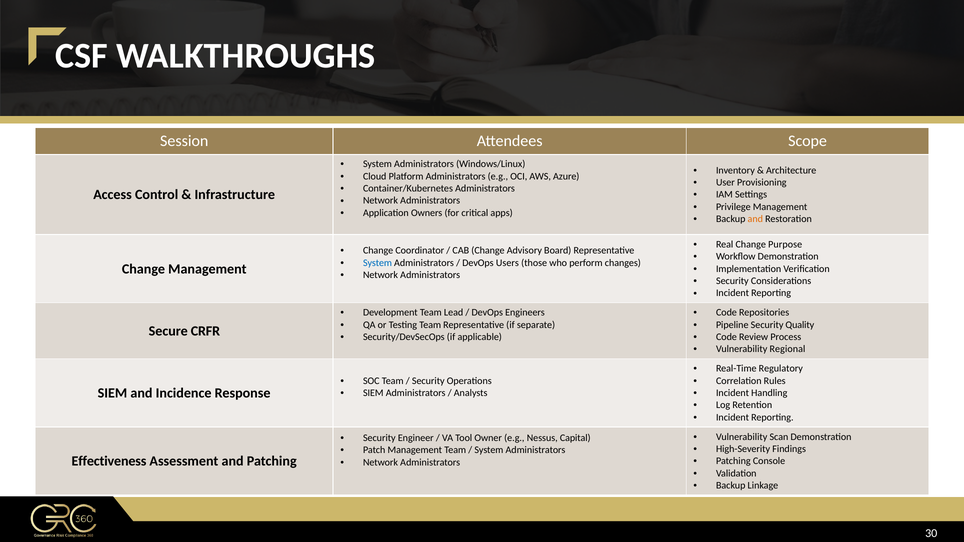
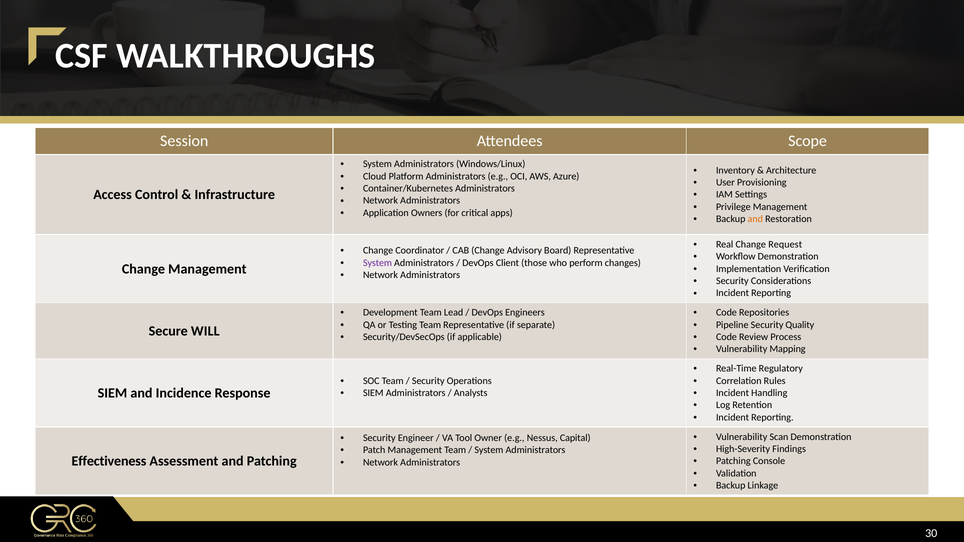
Purpose: Purpose -> Request
System at (377, 263) colour: blue -> purple
Users: Users -> Client
CRFR: CRFR -> WILL
Regional: Regional -> Mapping
